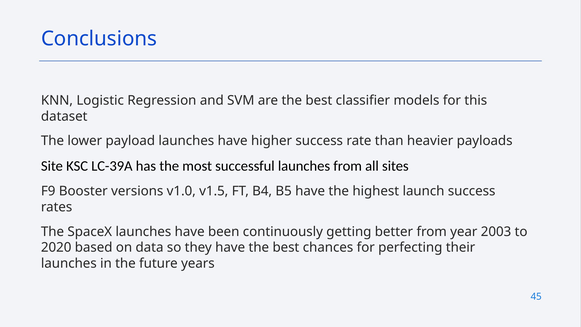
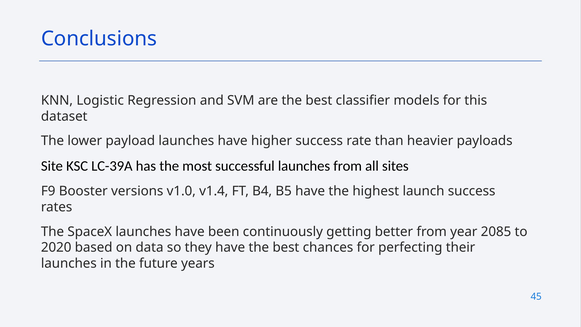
v1.5: v1.5 -> v1.4
2003: 2003 -> 2085
